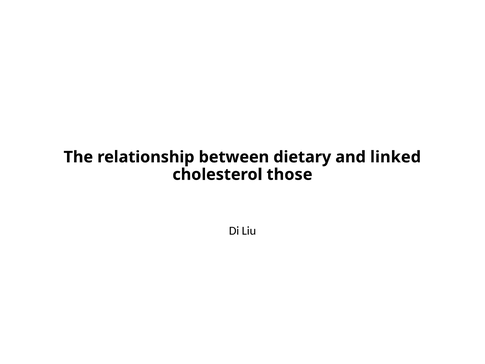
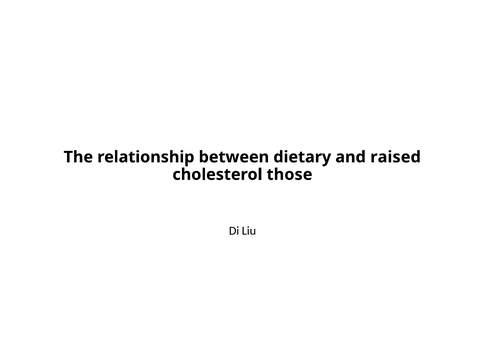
linked: linked -> raised
